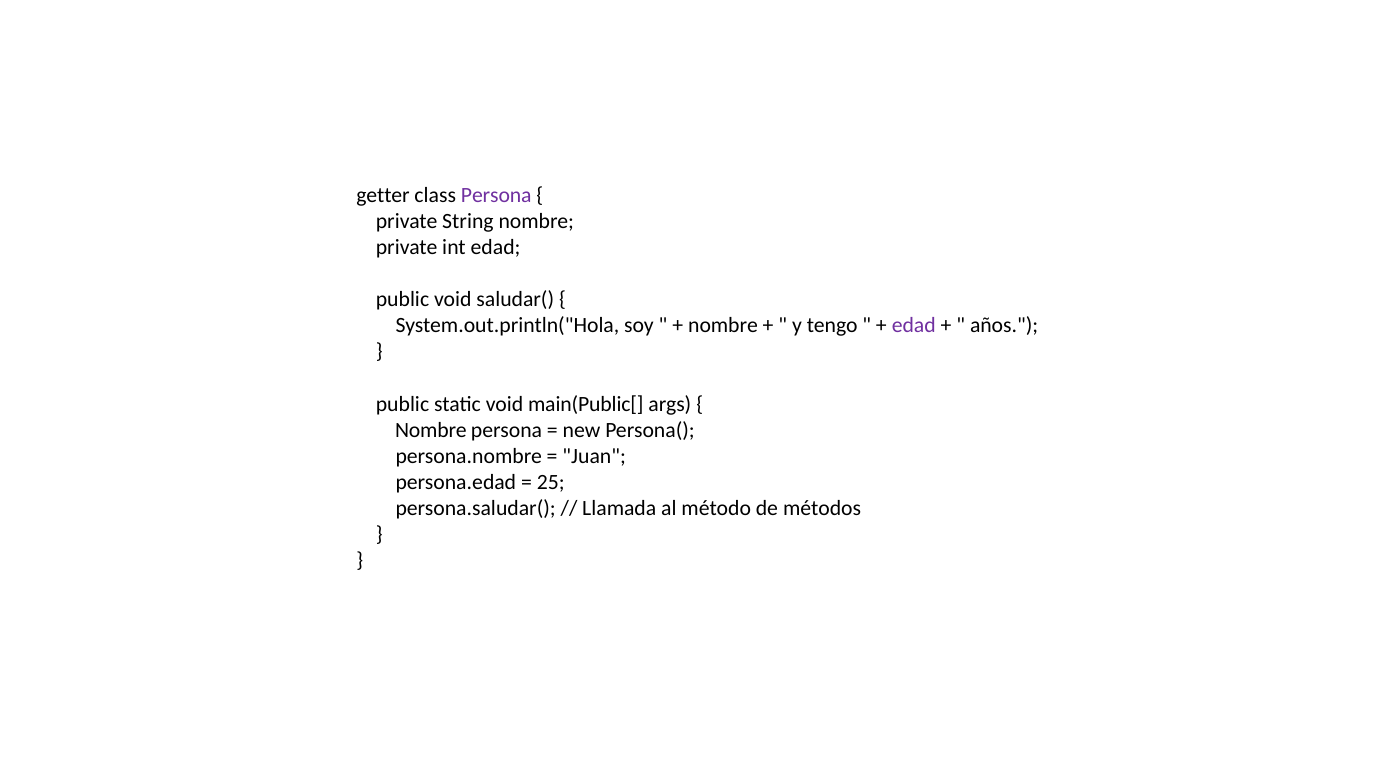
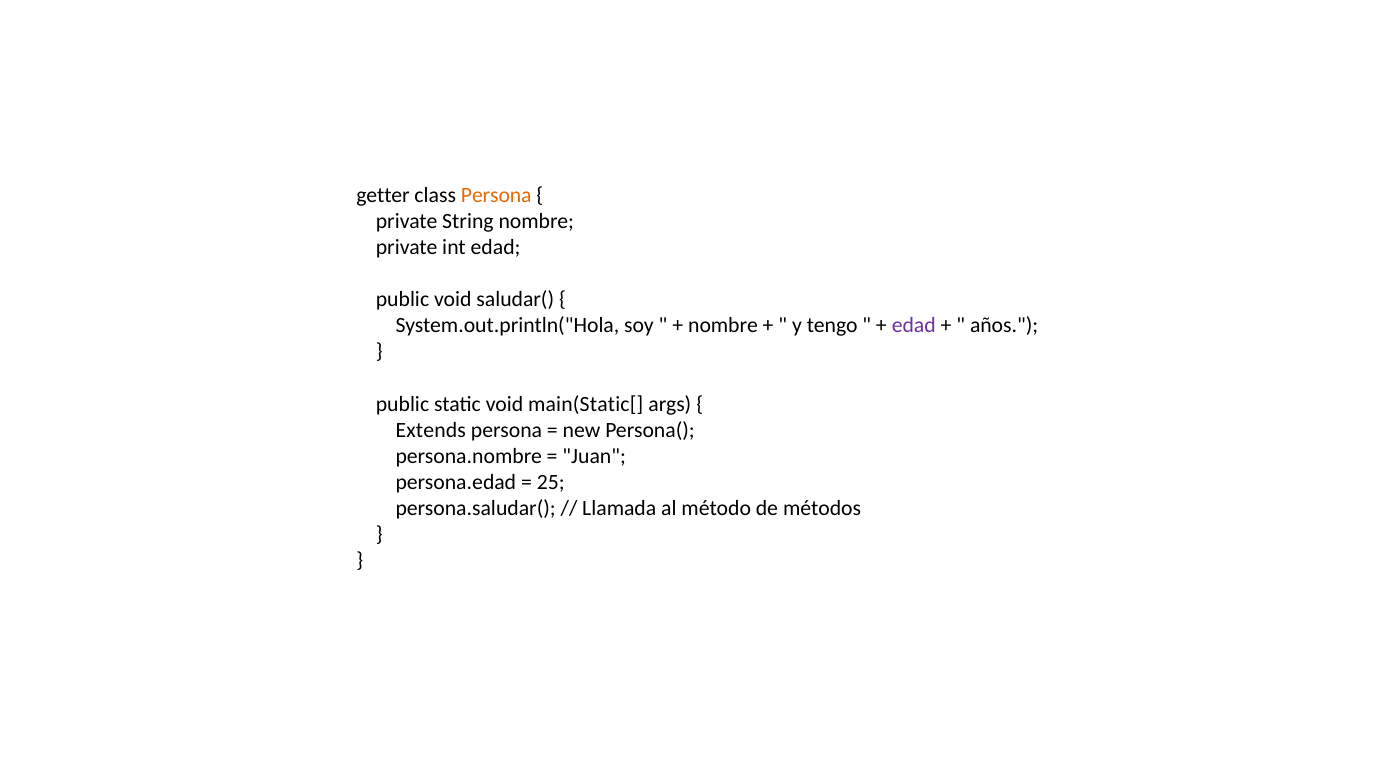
Persona at (496, 195) colour: purple -> orange
main(Public[: main(Public[ -> main(Static[
Nombre at (431, 430): Nombre -> Extends
